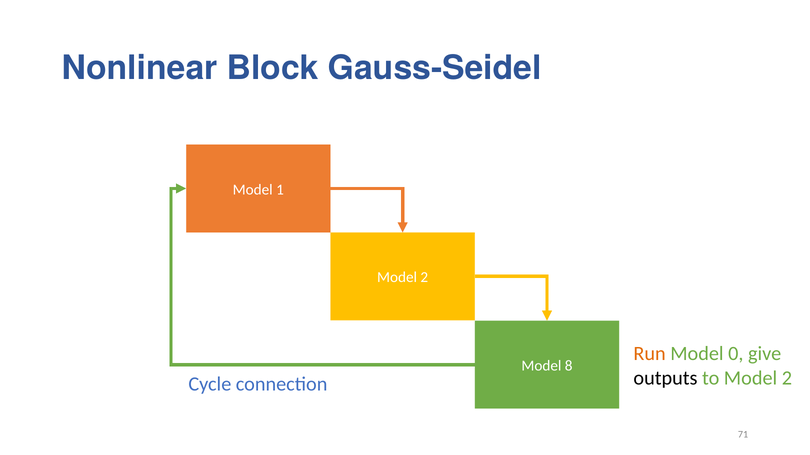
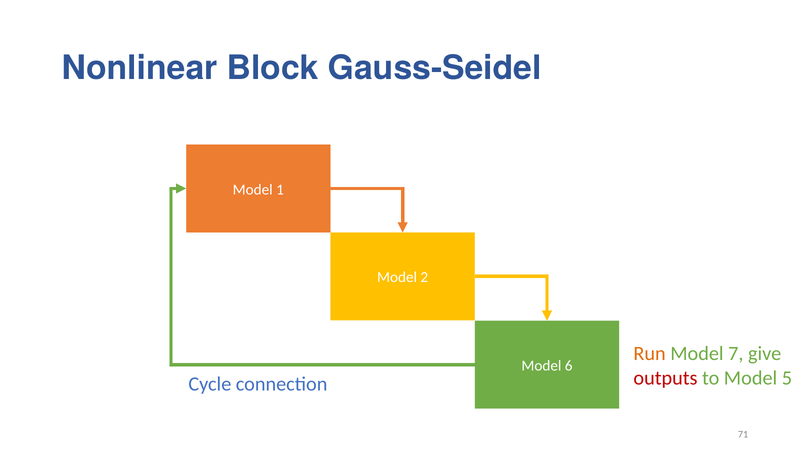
0: 0 -> 7
8: 8 -> 6
outputs colour: black -> red
to Model 2: 2 -> 5
